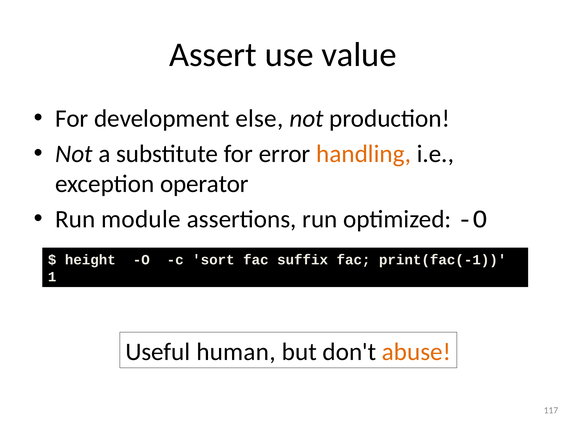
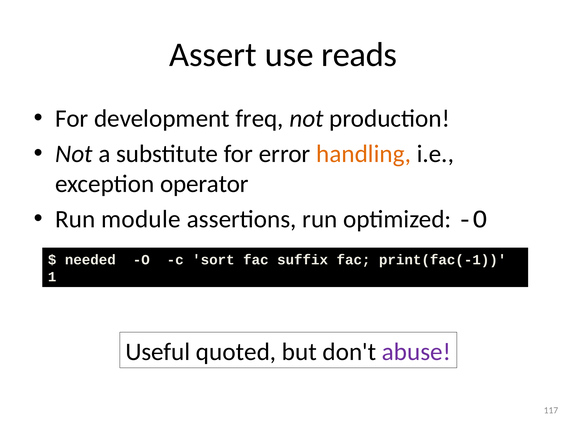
value: value -> reads
else: else -> freq
height: height -> needed
human: human -> quoted
abuse colour: orange -> purple
